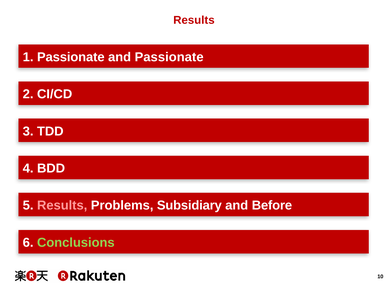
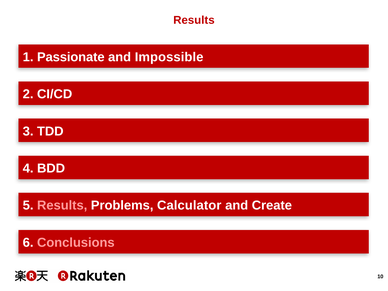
and Passionate: Passionate -> Impossible
Subsidiary: Subsidiary -> Calculator
Before: Before -> Create
Conclusions colour: light green -> pink
